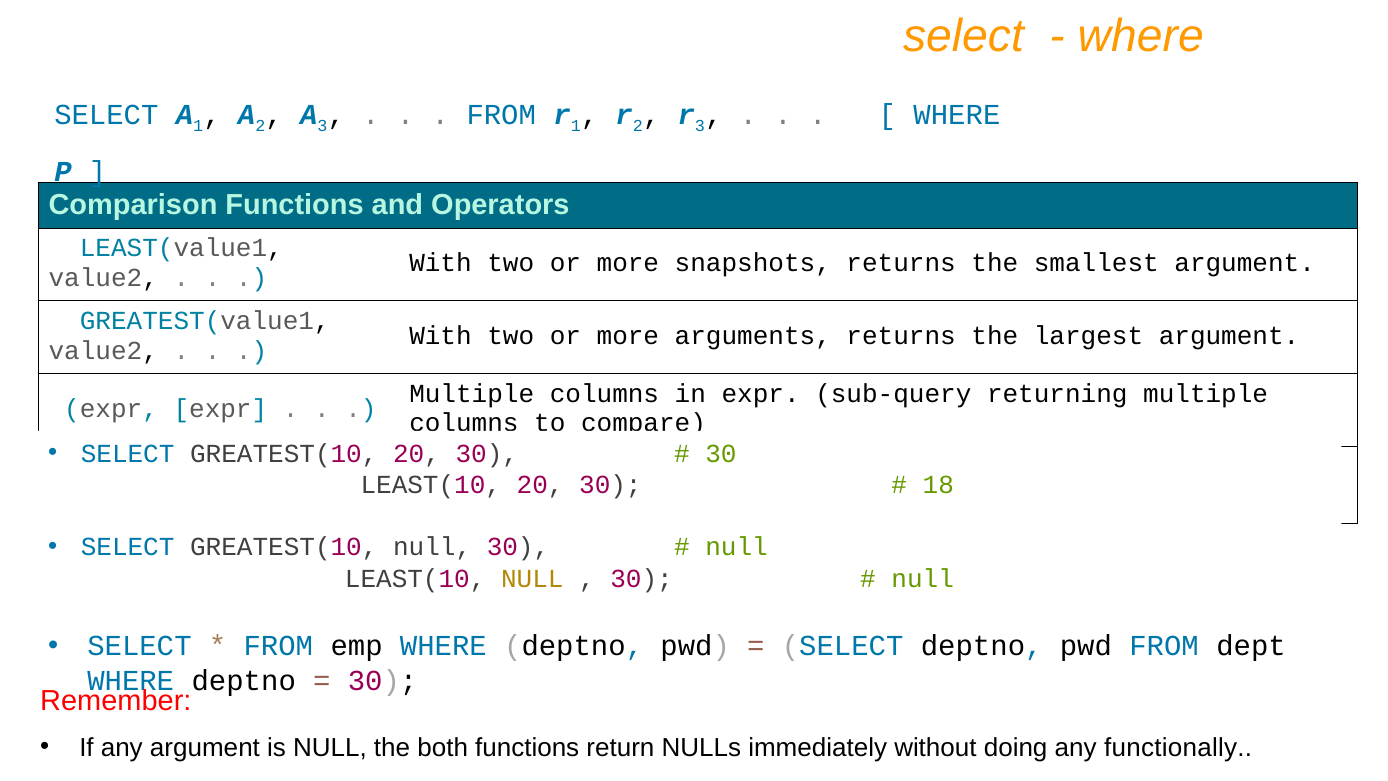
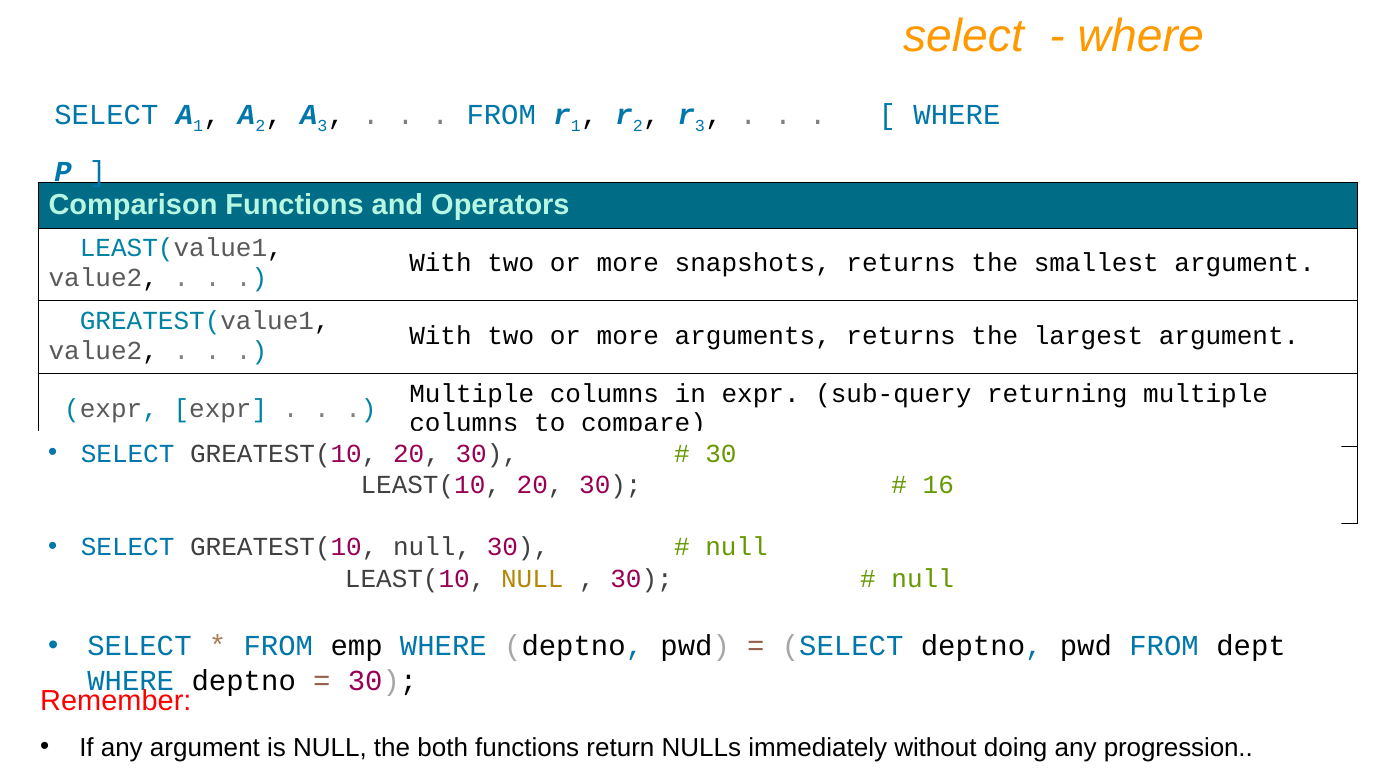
18: 18 -> 16
functionally: functionally -> progression
